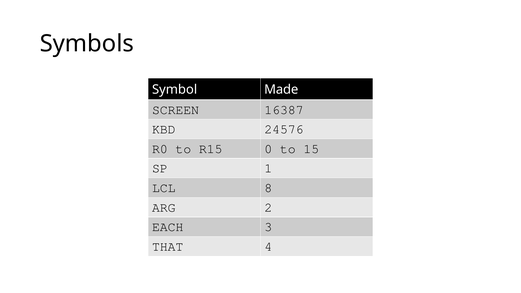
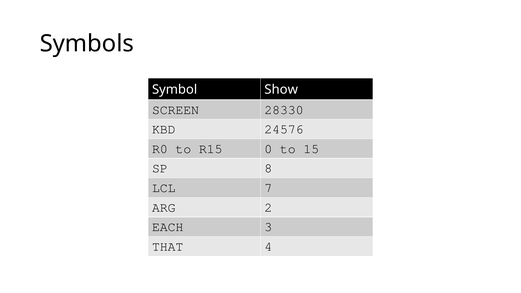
Made: Made -> Show
16387: 16387 -> 28330
1: 1 -> 8
8: 8 -> 7
